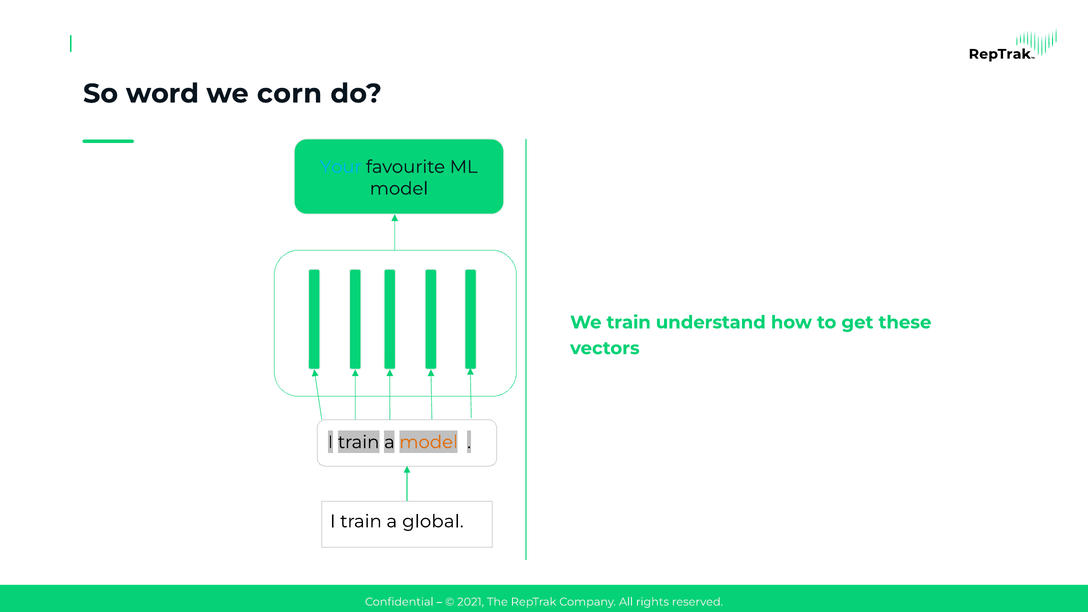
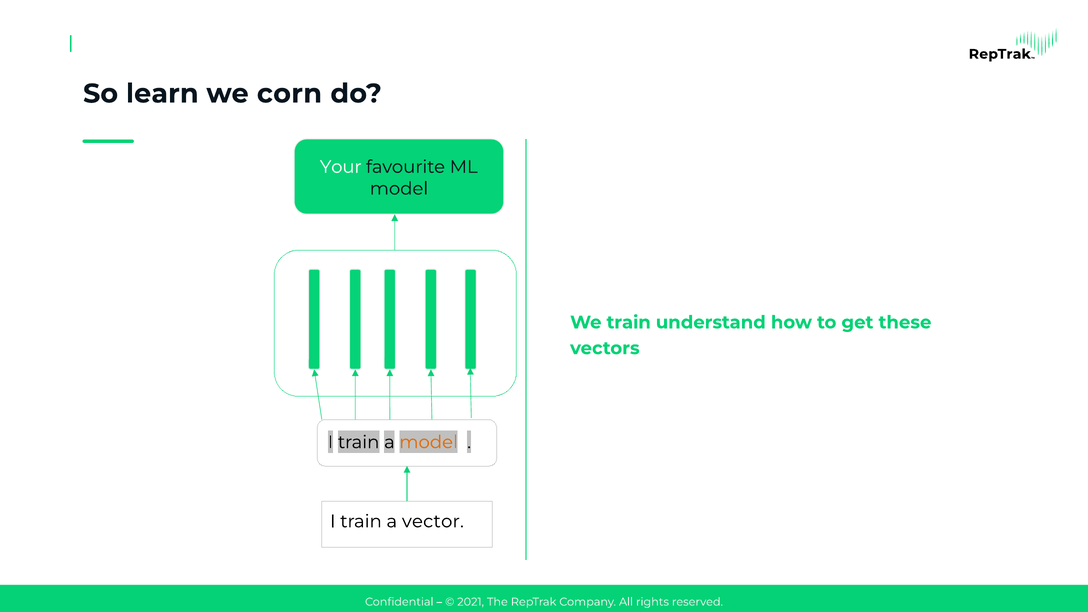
word: word -> learn
Your colour: light blue -> white
global: global -> vector
